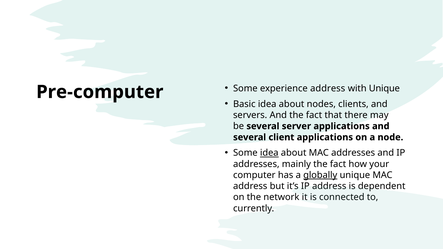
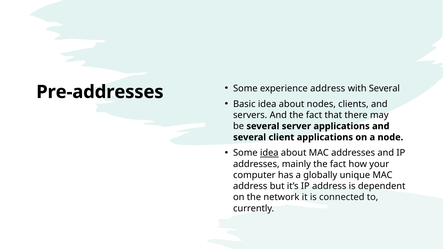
with Unique: Unique -> Several
Pre-computer: Pre-computer -> Pre-addresses
globally underline: present -> none
